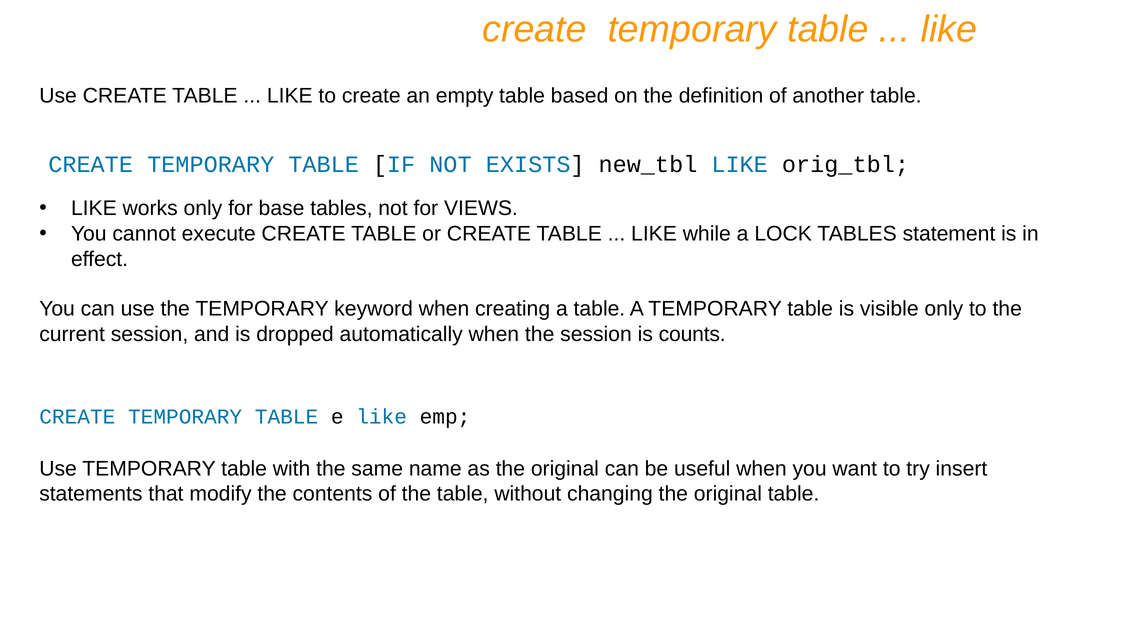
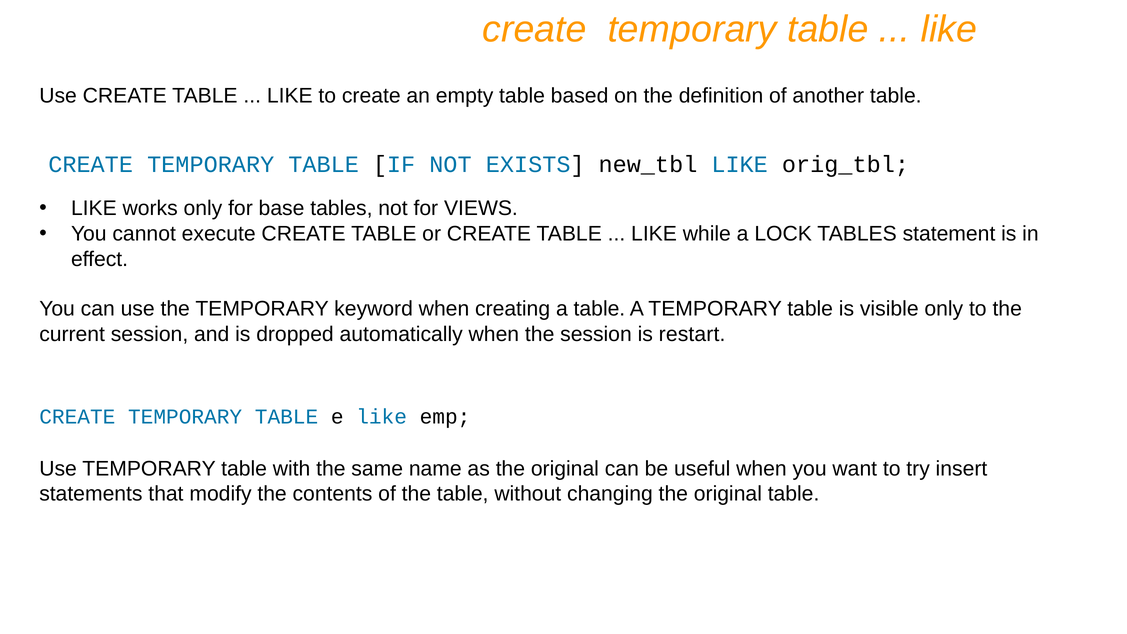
counts: counts -> restart
